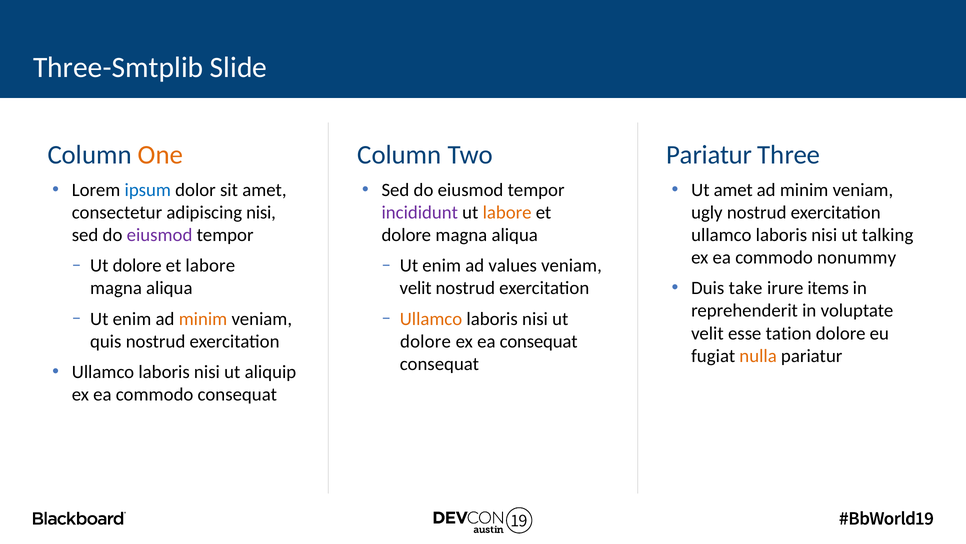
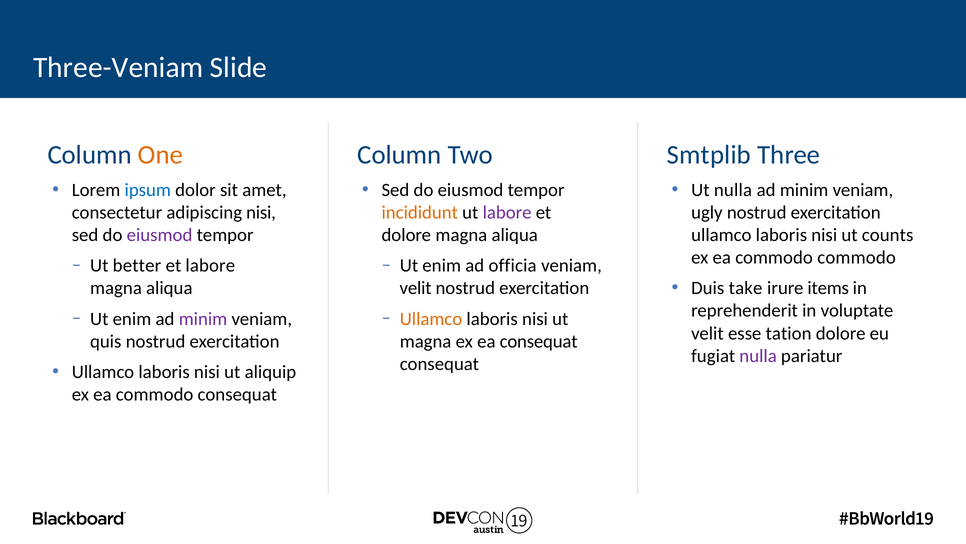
Three-Smtplib: Three-Smtplib -> Three-Veniam
Pariatur at (709, 155): Pariatur -> Smtplib
Ut amet: amet -> nulla
incididunt colour: purple -> orange
labore at (507, 212) colour: orange -> purple
talking: talking -> counts
commodo nonummy: nonummy -> commodo
dolore at (137, 266): dolore -> better
values: values -> officia
minim at (203, 319) colour: orange -> purple
dolore at (425, 341): dolore -> magna
nulla at (758, 356) colour: orange -> purple
